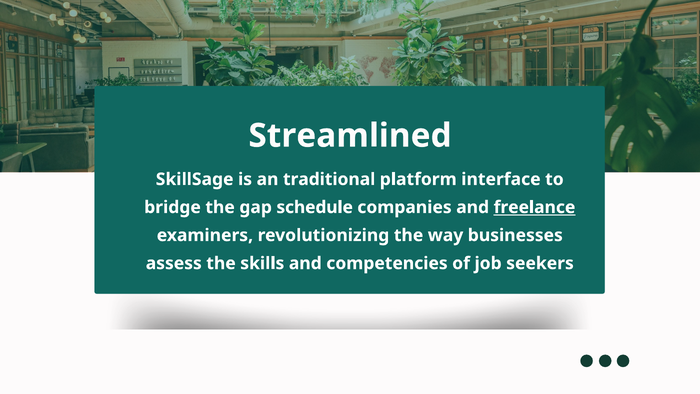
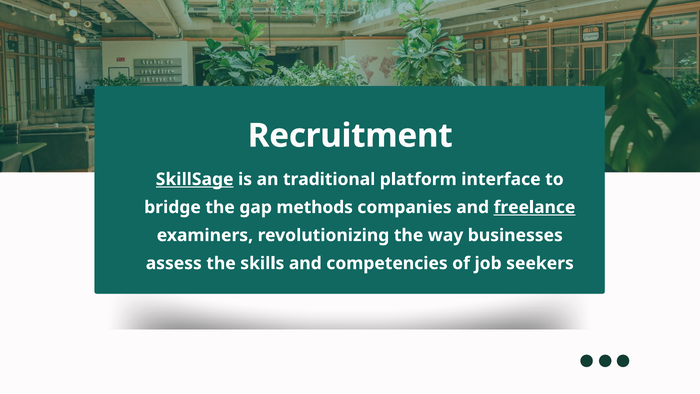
Streamlined: Streamlined -> Recruitment
SkillSage underline: none -> present
schedule: schedule -> methods
